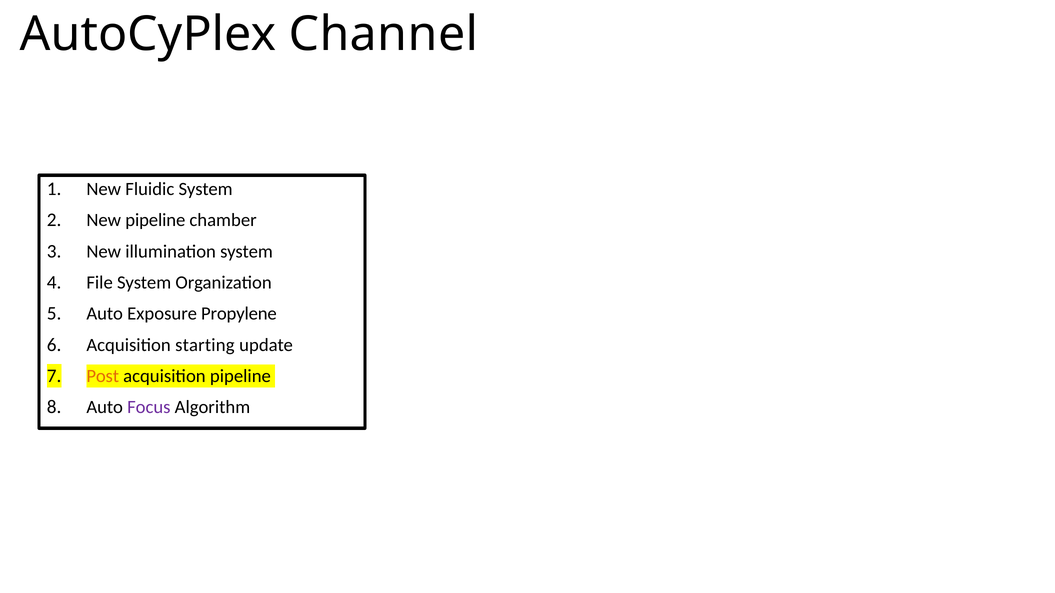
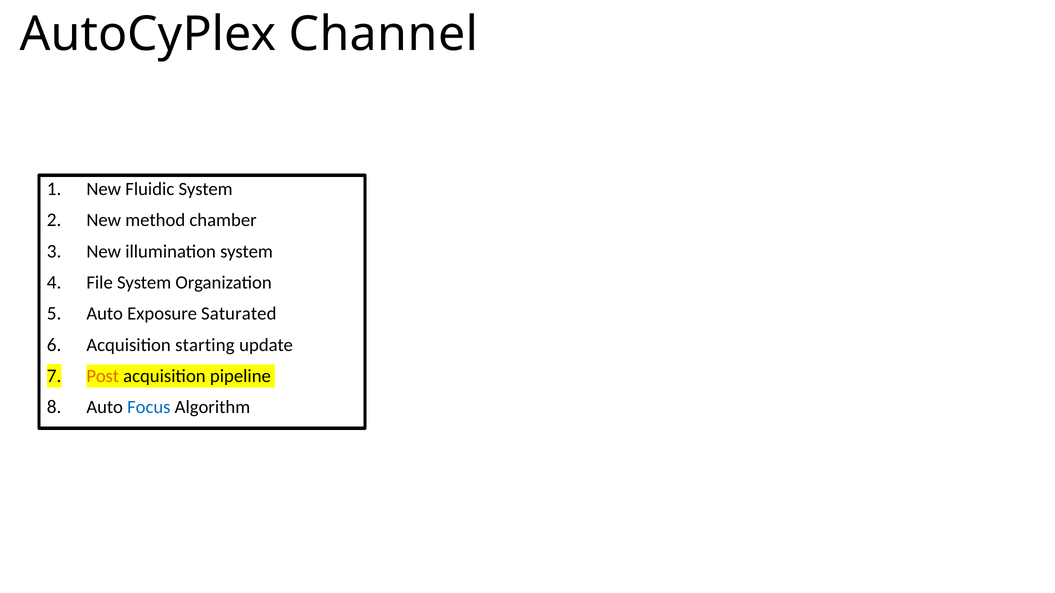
New pipeline: pipeline -> method
Propylene: Propylene -> Saturated
Focus colour: purple -> blue
